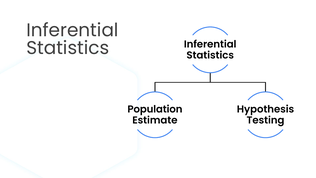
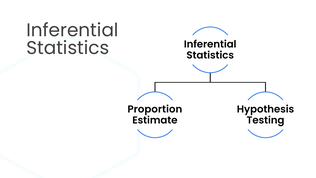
Population: Population -> Proportion
